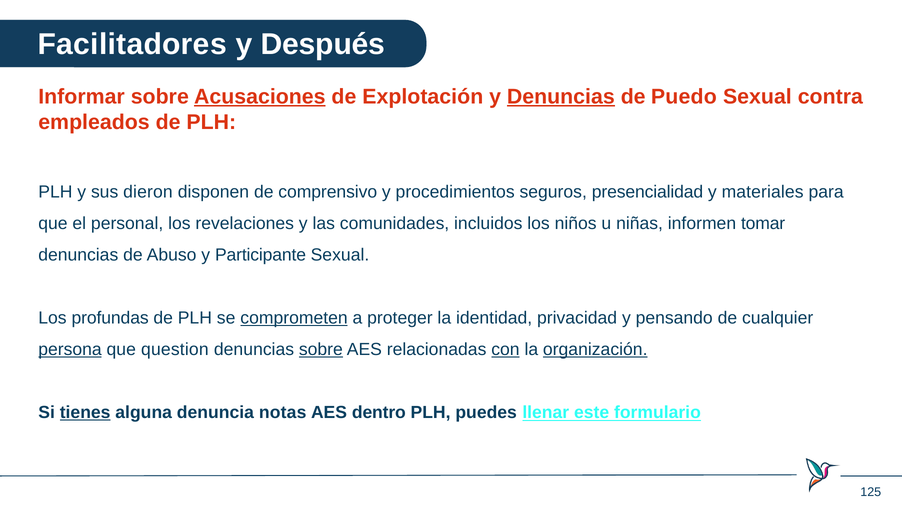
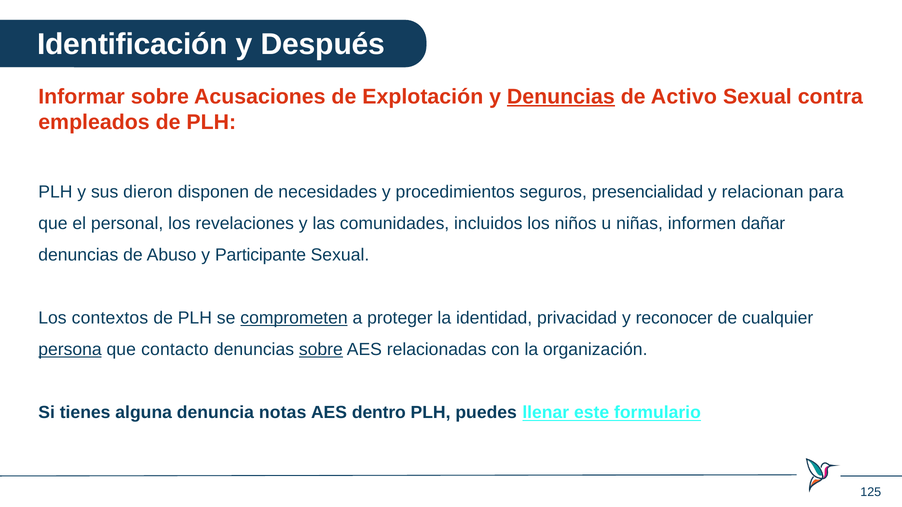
Facilitadores: Facilitadores -> Identificación
Acusaciones underline: present -> none
Puedo: Puedo -> Activo
comprensivo: comprensivo -> necesidades
materiales: materiales -> relacionan
tomar: tomar -> dañar
profundas: profundas -> contextos
pensando: pensando -> reconocer
question: question -> contacto
con underline: present -> none
organización underline: present -> none
tienes underline: present -> none
